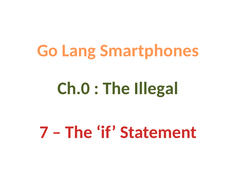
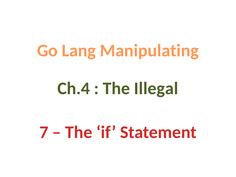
Smartphones: Smartphones -> Manipulating
Ch.0: Ch.0 -> Ch.4
